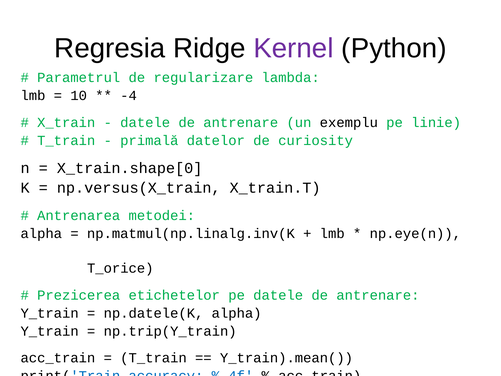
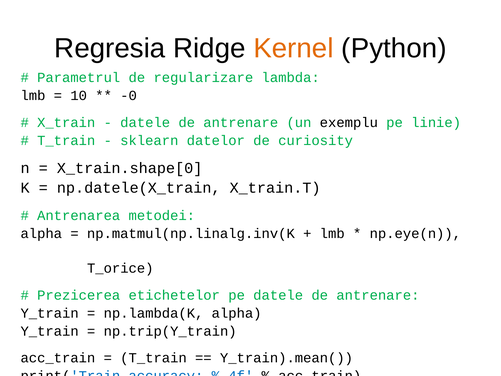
Kernel colour: purple -> orange
-4: -4 -> -0
primală: primală -> sklearn
np.versus(X_train: np.versus(X_train -> np.datele(X_train
np.datele(K: np.datele(K -> np.lambda(K
